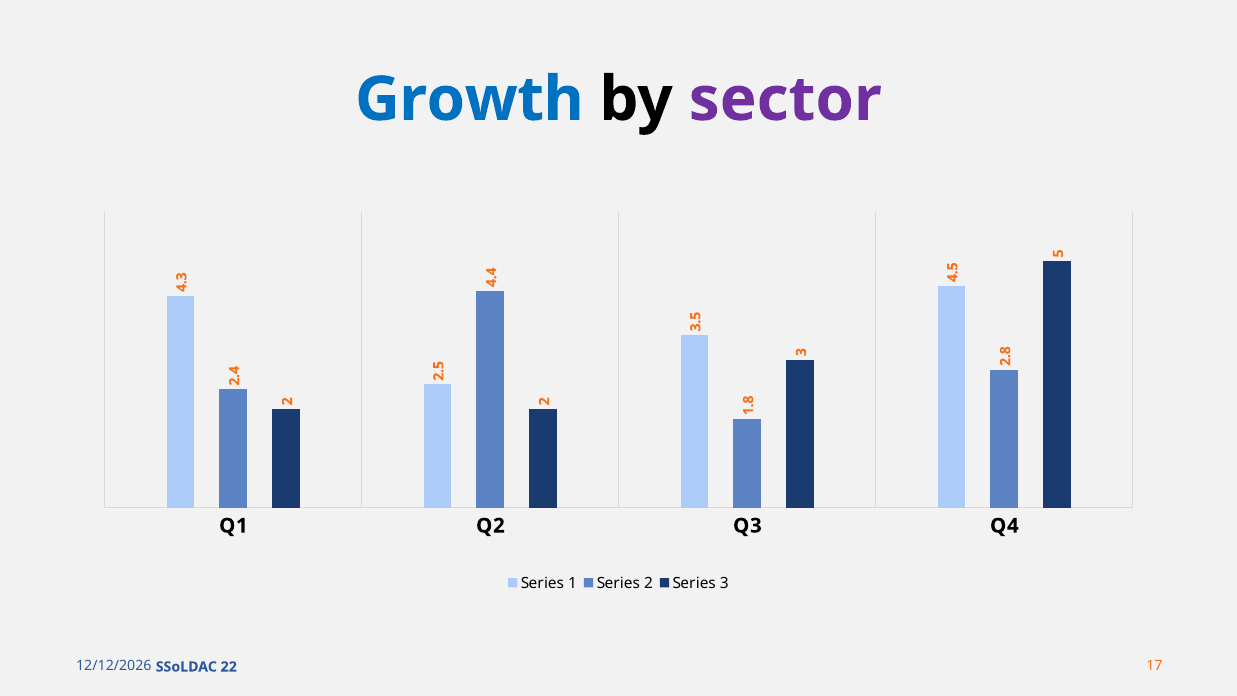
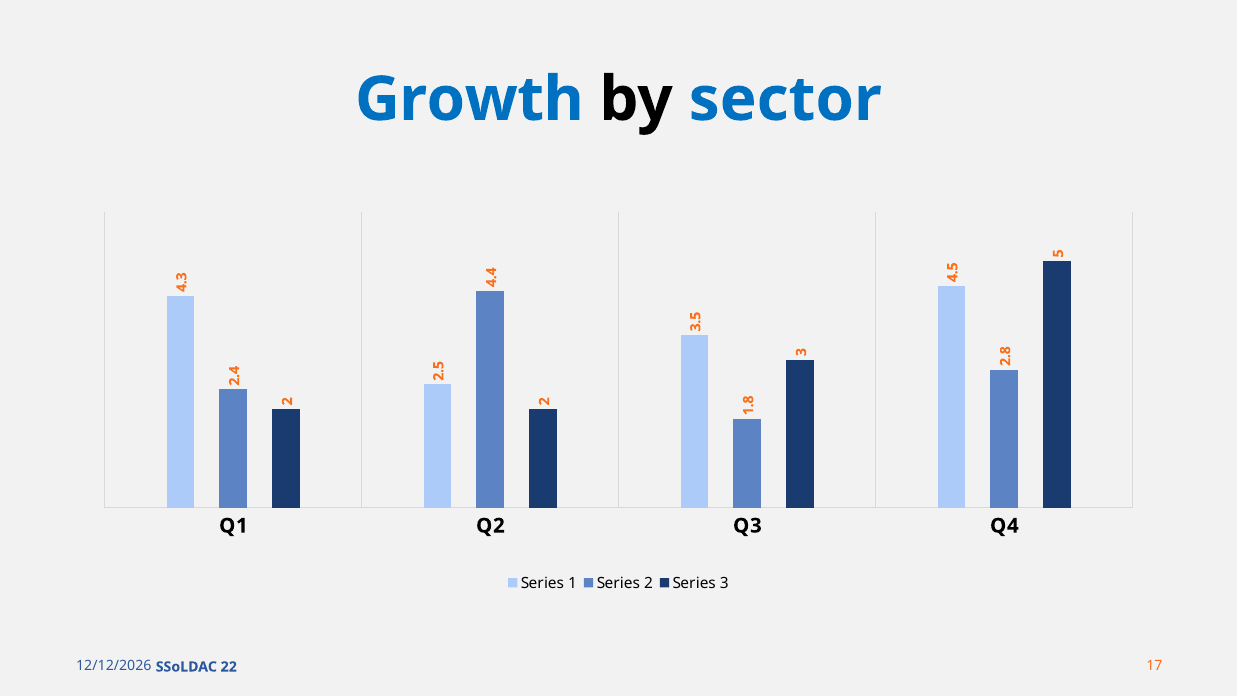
sector colour: purple -> blue
